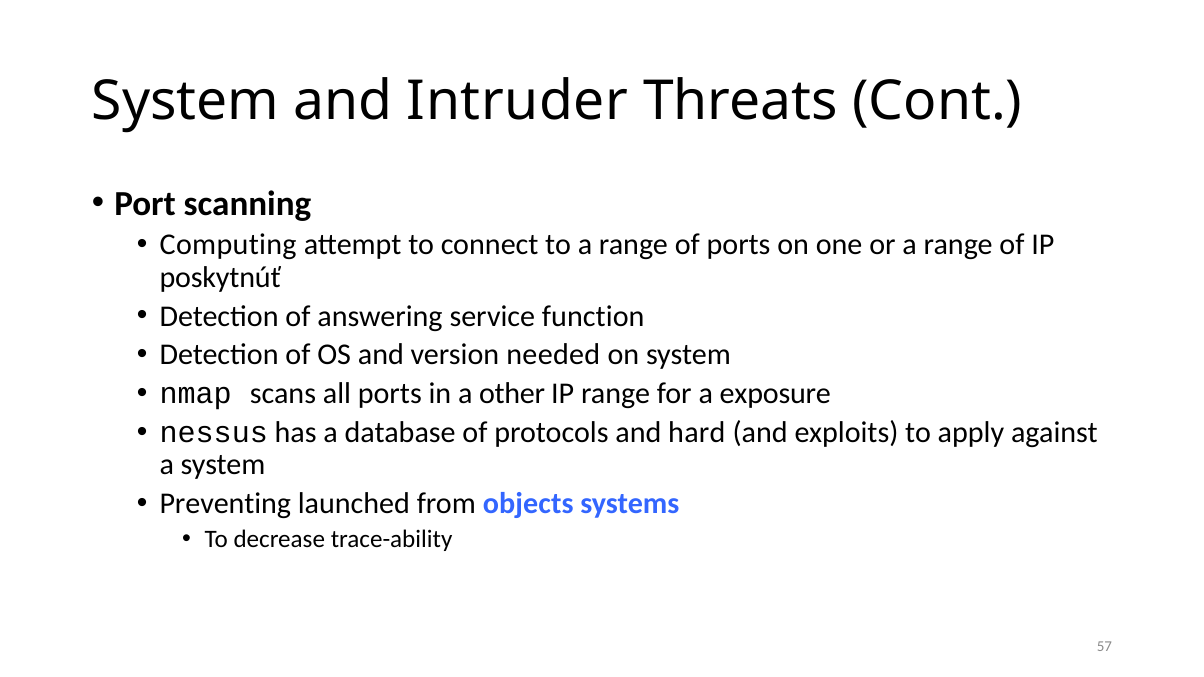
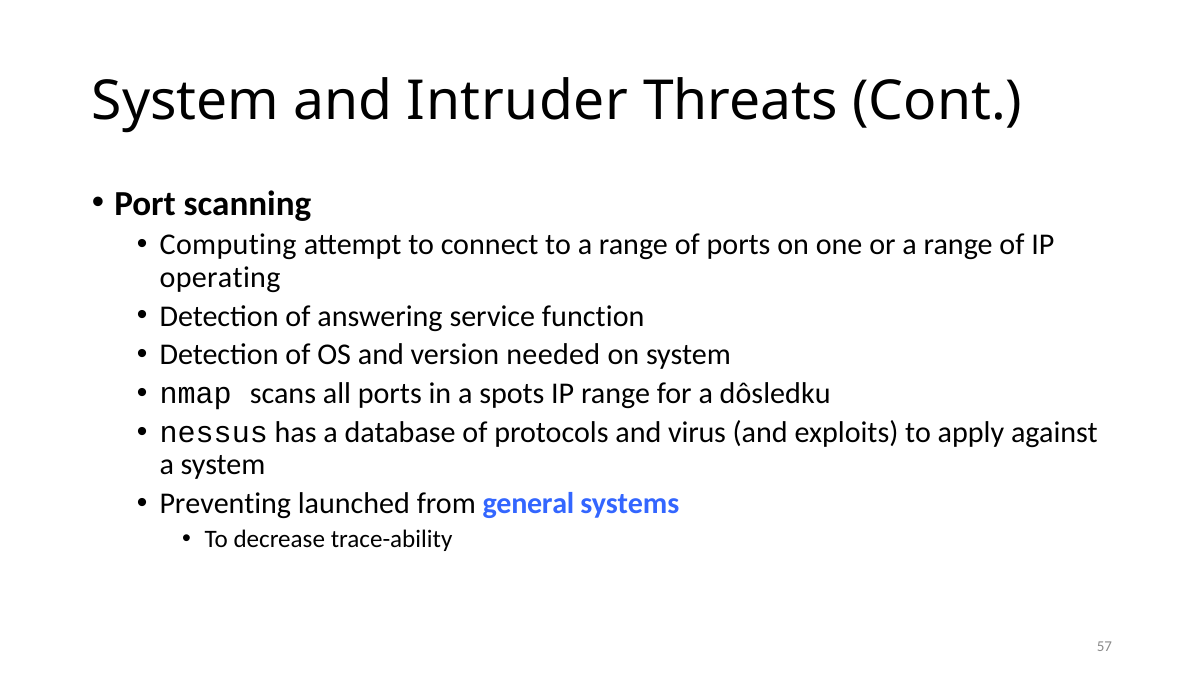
poskytnúť: poskytnúť -> operating
other: other -> spots
exposure: exposure -> dôsledku
hard: hard -> virus
objects: objects -> general
